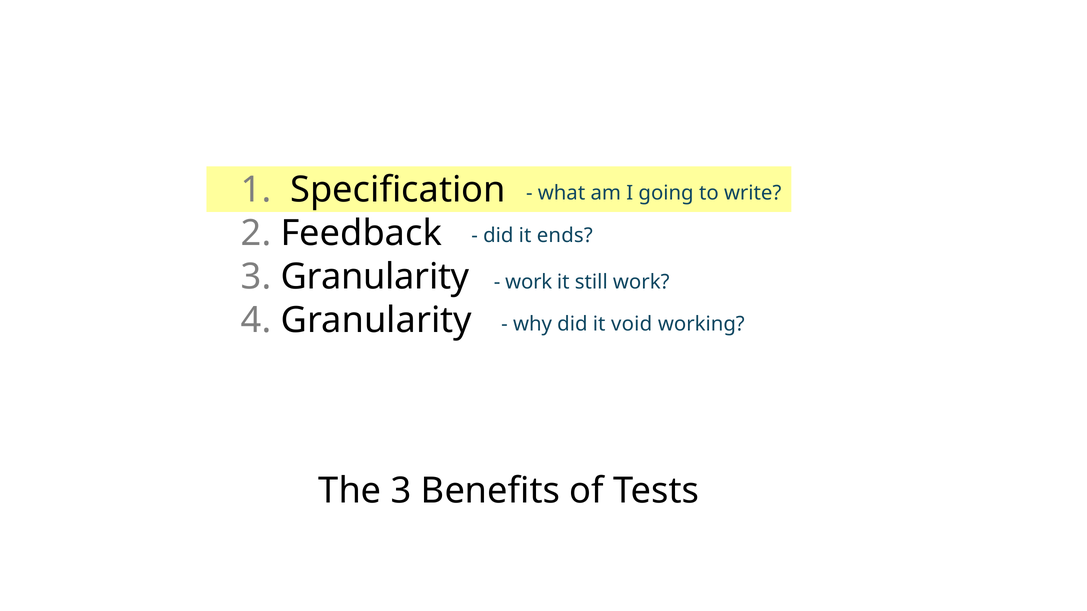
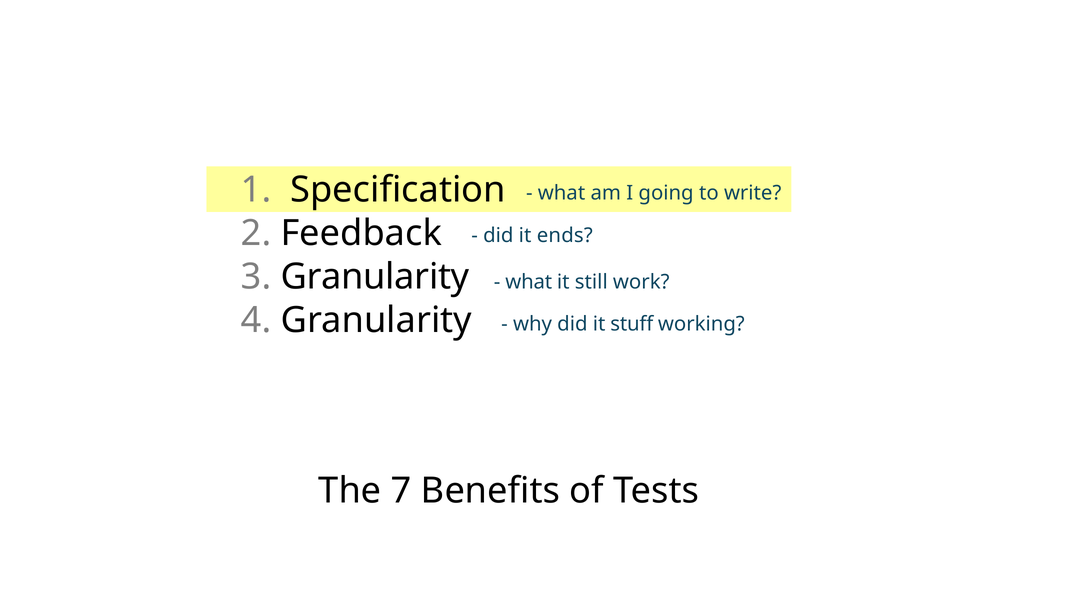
work at (529, 282): work -> what
void: void -> stuff
The 3: 3 -> 7
